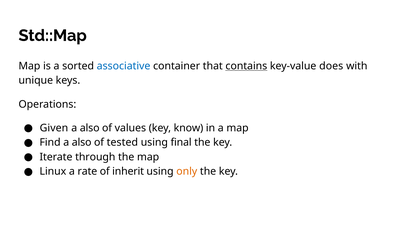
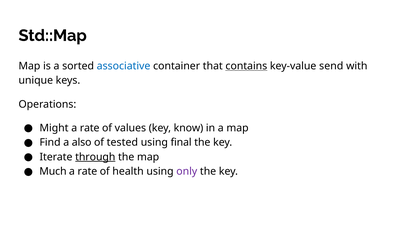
does: does -> send
Given: Given -> Might
also at (90, 128): also -> rate
through underline: none -> present
Linux: Linux -> Much
inherit: inherit -> health
only colour: orange -> purple
